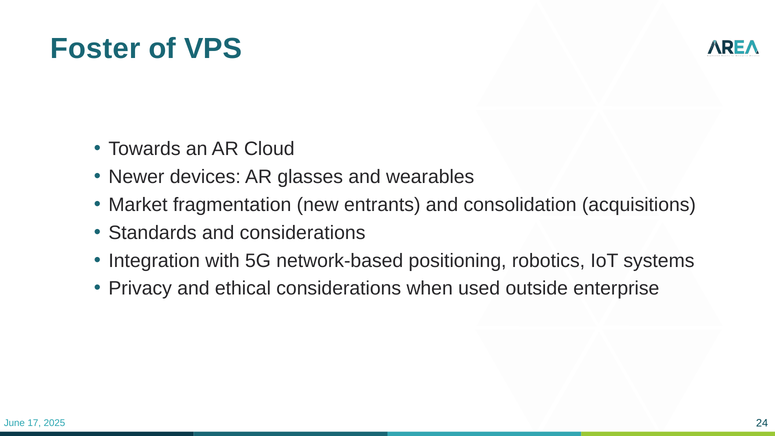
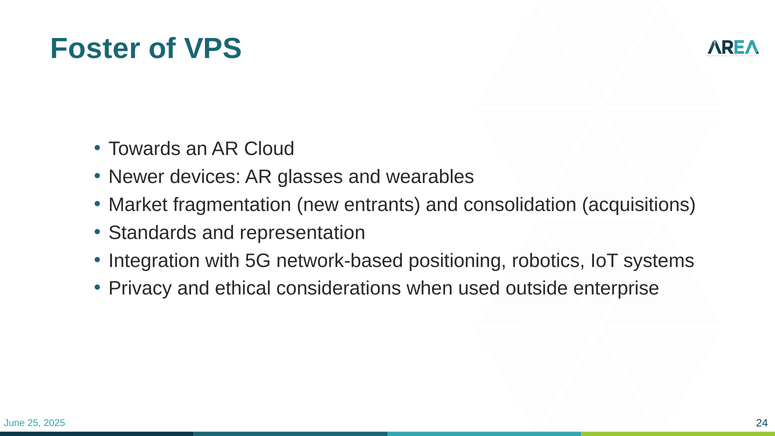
and considerations: considerations -> representation
17: 17 -> 25
